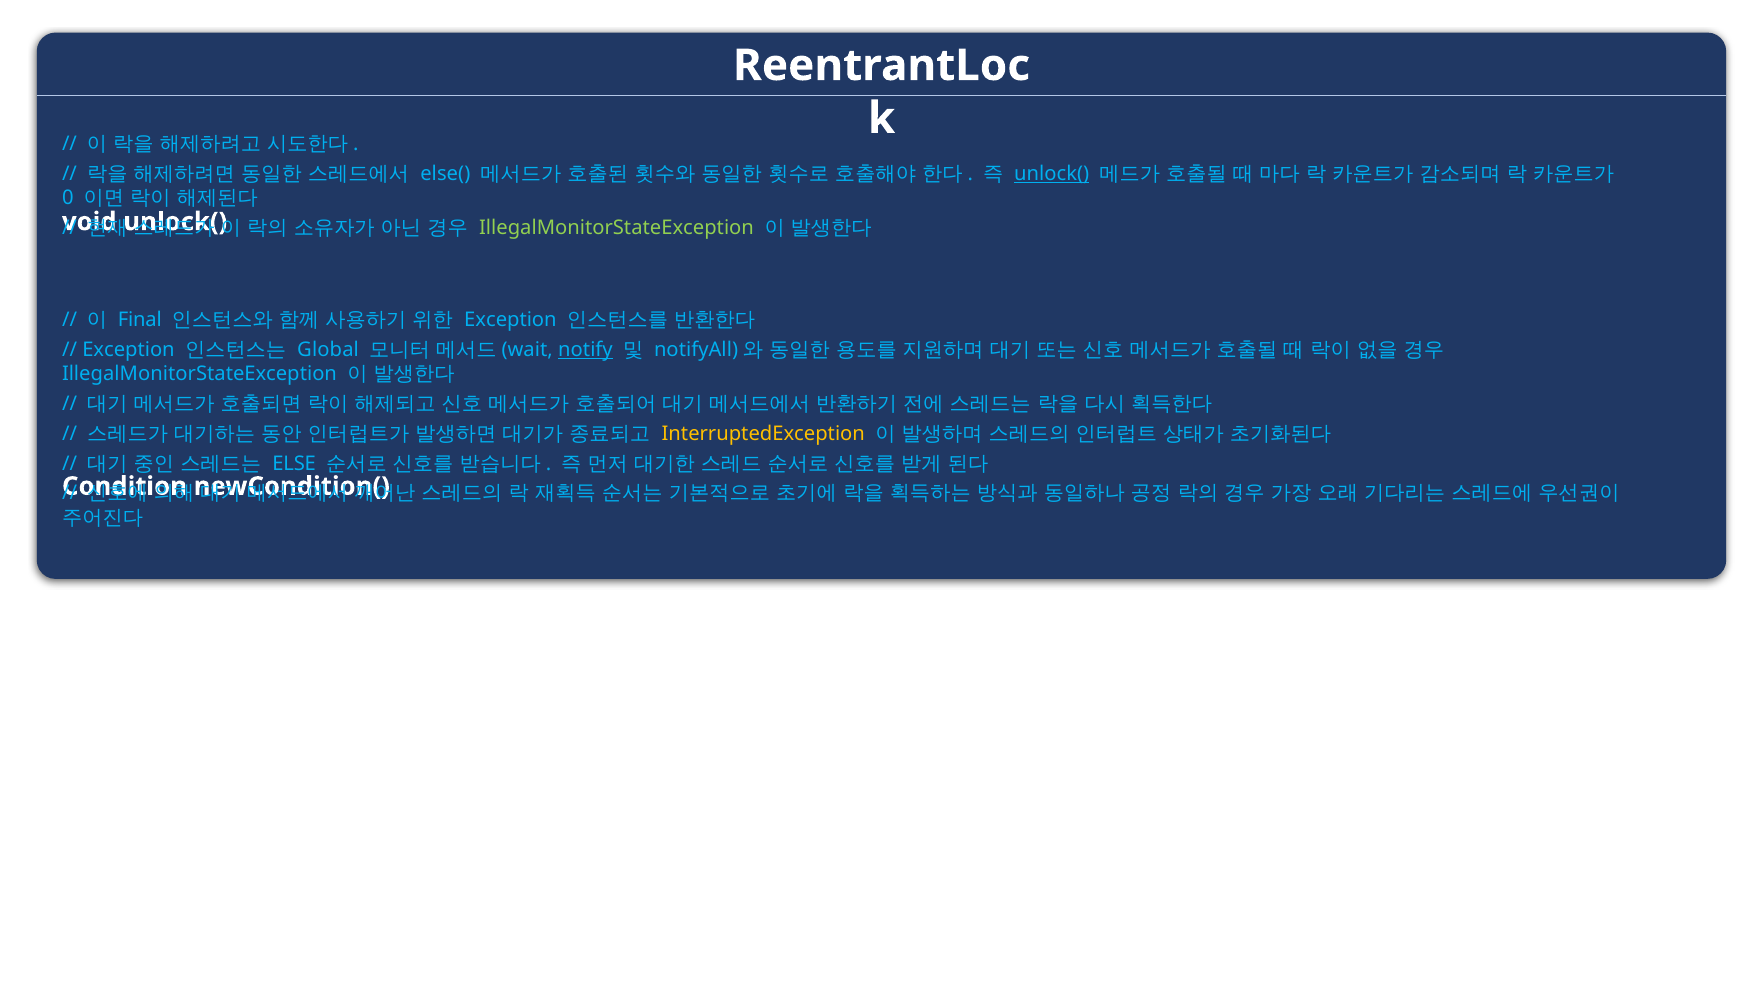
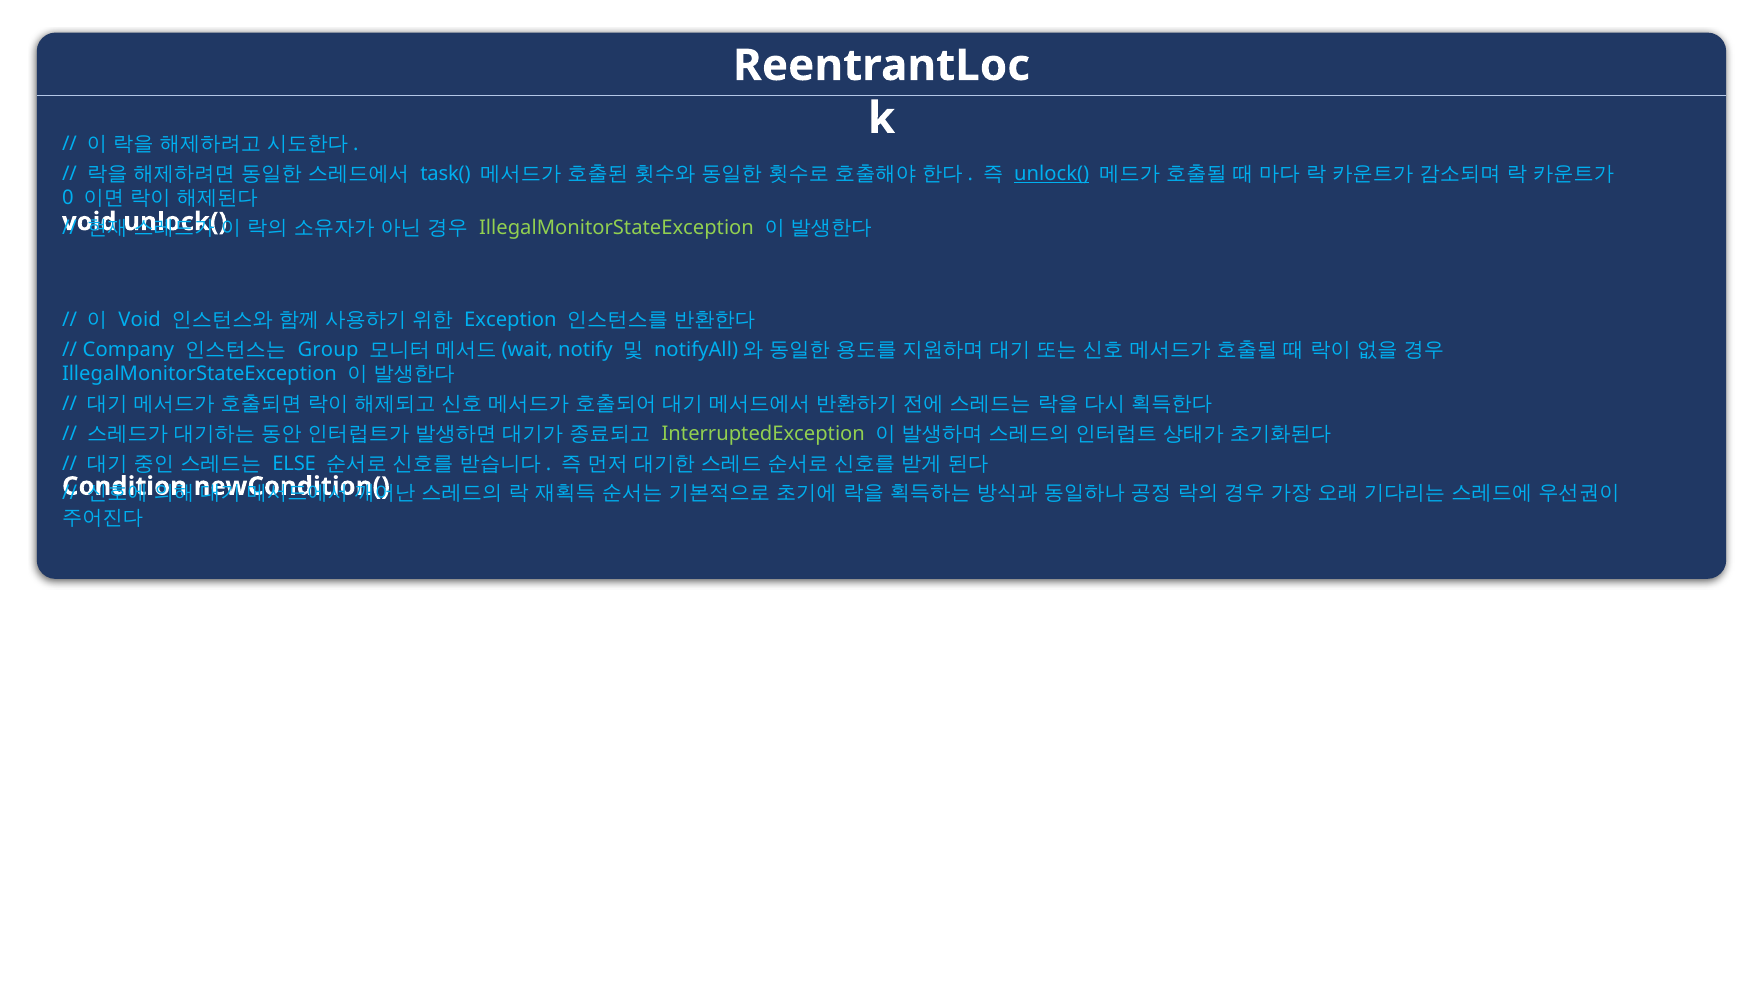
else(: else( -> task(
Final at (140, 320): Final -> Void
Exception at (128, 350): Exception -> Company
Global: Global -> Group
notify underline: present -> none
InterruptedException colour: yellow -> light green
